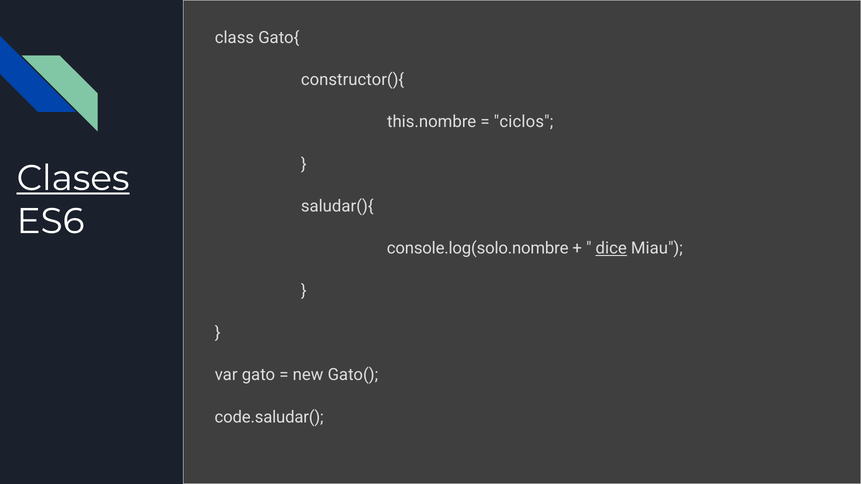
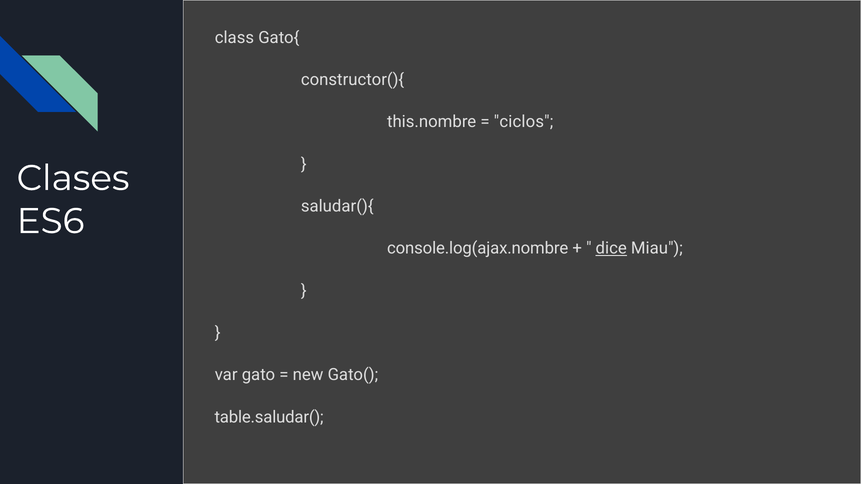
Clases underline: present -> none
console.log(solo.nombre: console.log(solo.nombre -> console.log(ajax.nombre
code.saludar(: code.saludar( -> table.saludar(
